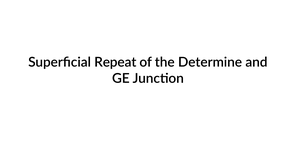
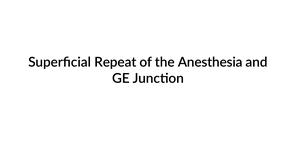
Determine: Determine -> Anesthesia
